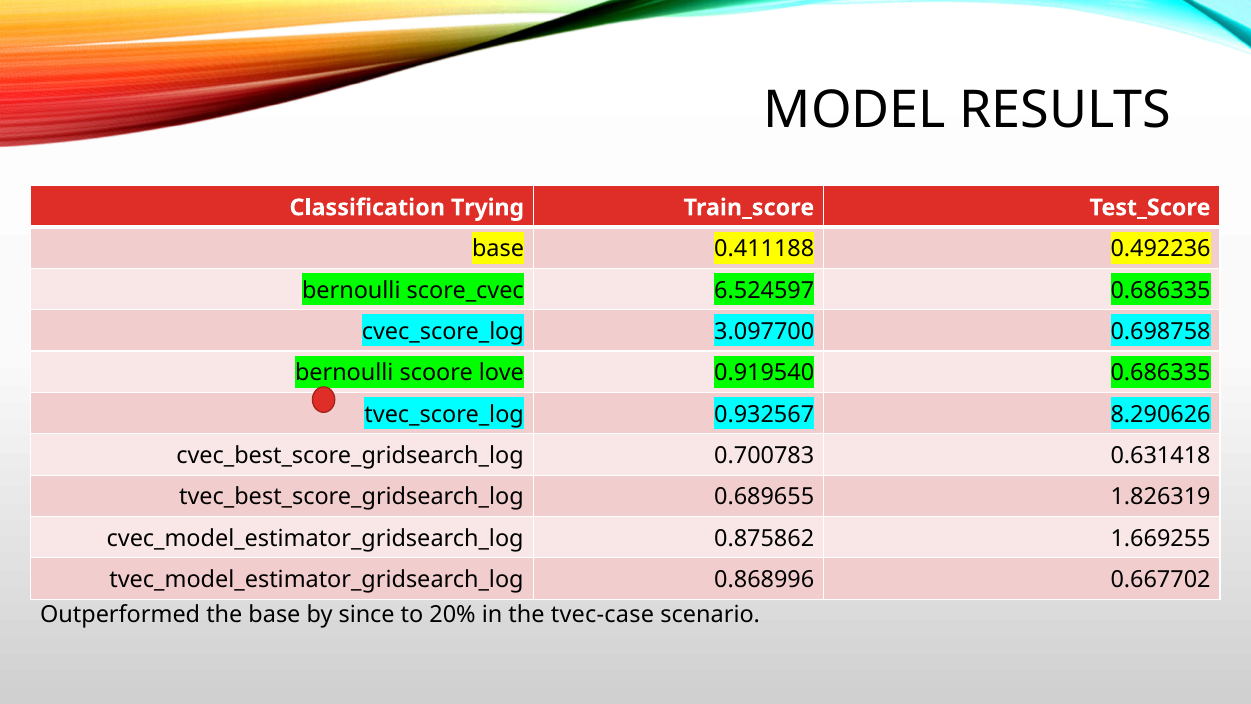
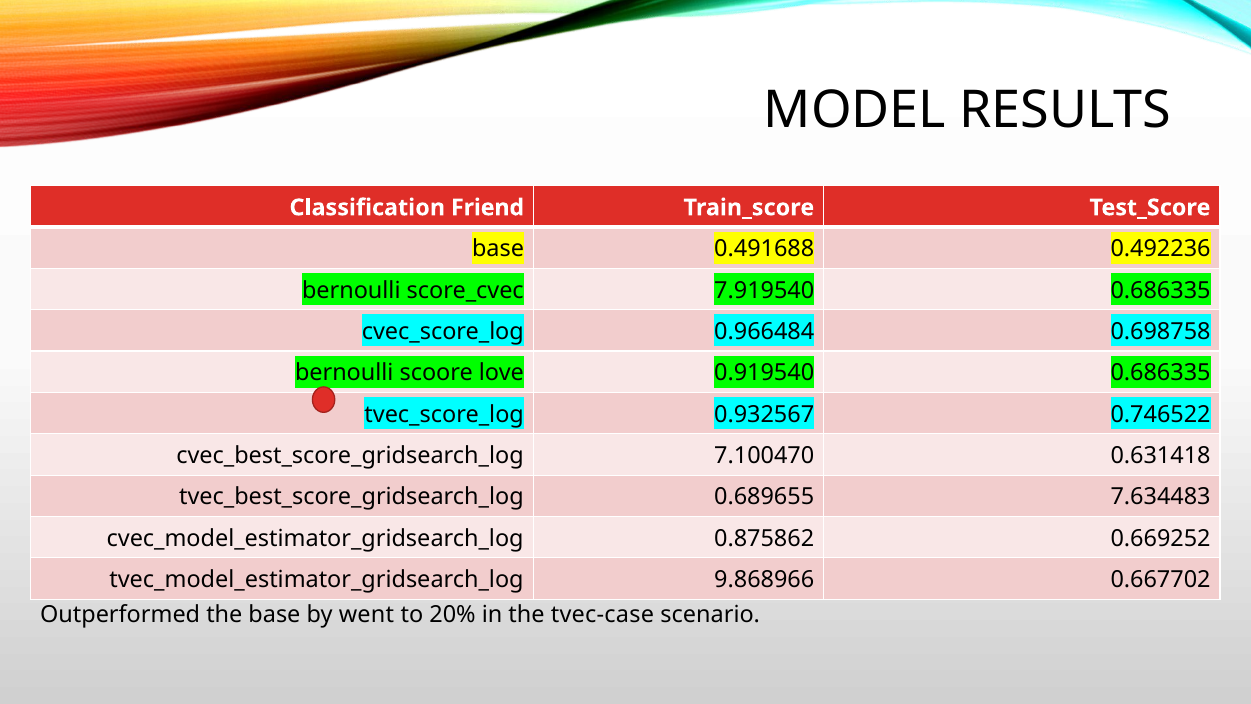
Trying: Trying -> Friend
0.411188: 0.411188 -> 0.491688
6.524597: 6.524597 -> 7.919540
3.097700: 3.097700 -> 0.966484
8.290626: 8.290626 -> 0.746522
0.700783: 0.700783 -> 7.100470
1.826319: 1.826319 -> 7.634483
1.669255: 1.669255 -> 0.669252
0.868996: 0.868996 -> 9.868966
since: since -> went
